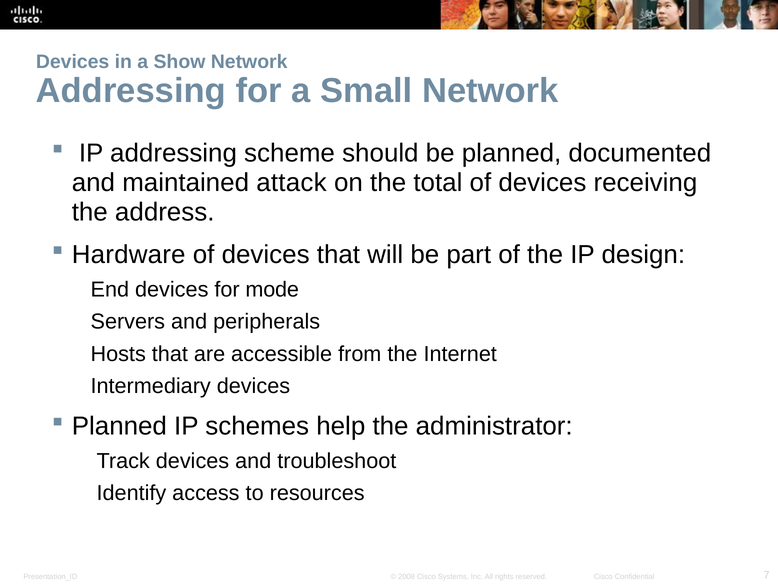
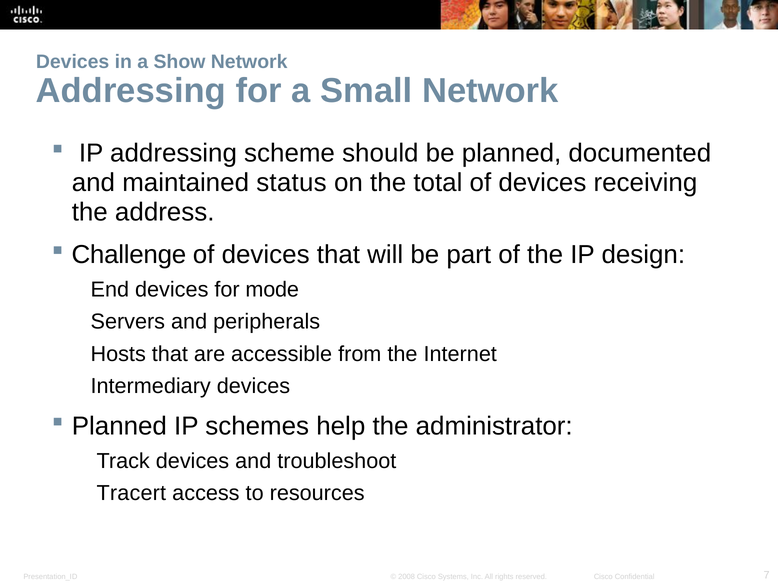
attack: attack -> status
Hardware: Hardware -> Challenge
Identify: Identify -> Tracert
